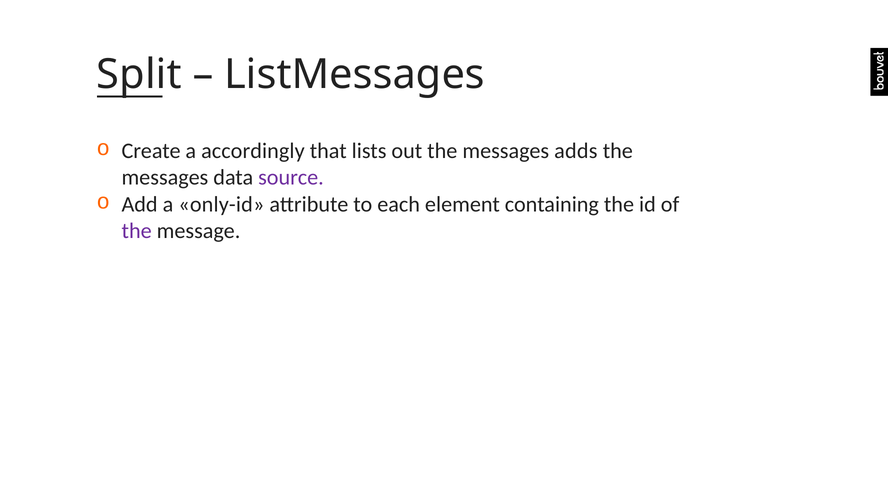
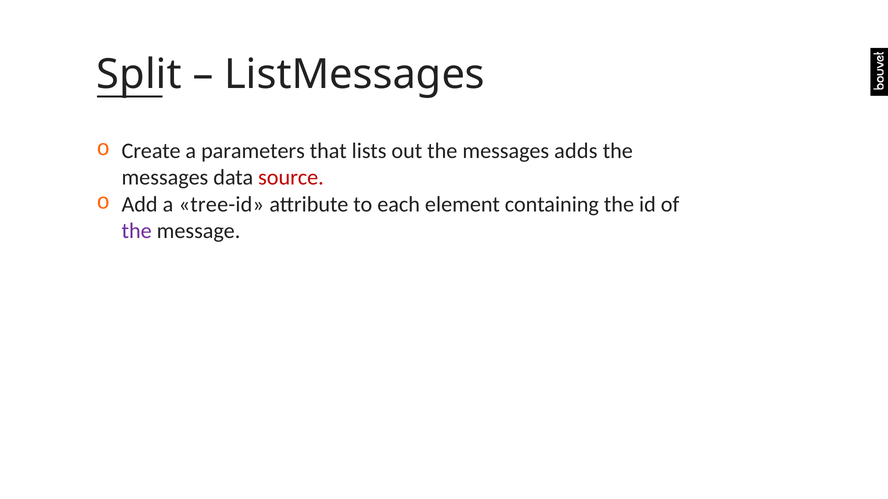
accordingly: accordingly -> parameters
source colour: purple -> red
only-id: only-id -> tree-id
